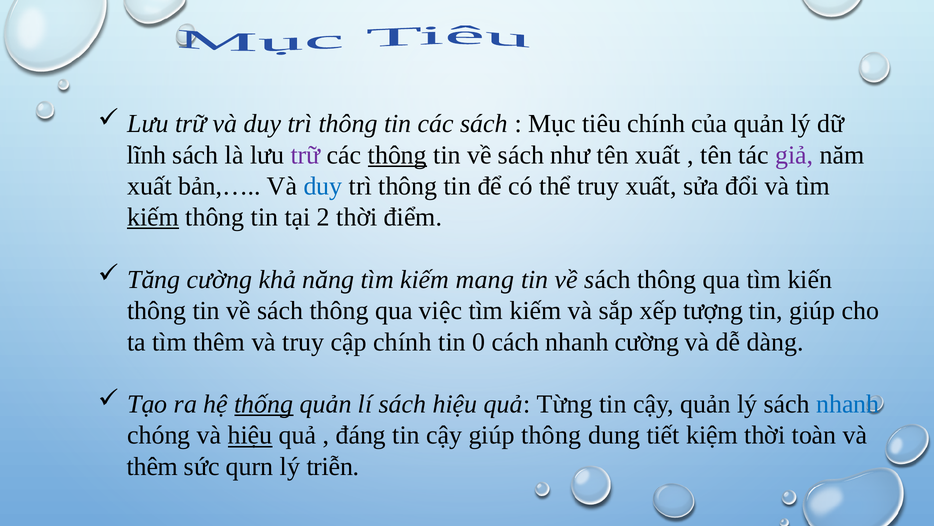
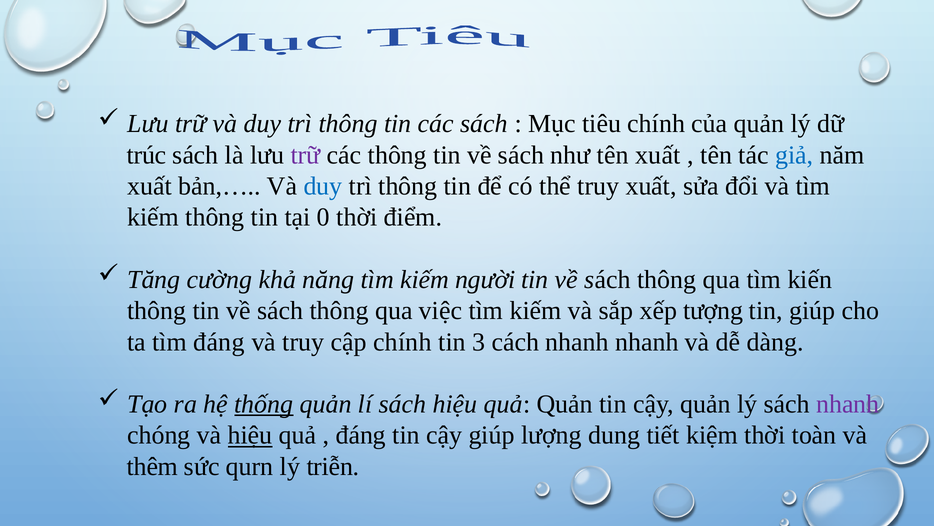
lĩnh: lĩnh -> trúc
thông at (397, 155) underline: present -> none
giả colour: purple -> blue
kiếm at (153, 217) underline: present -> none
2: 2 -> 0
mang: mang -> người
tìm thêm: thêm -> đáng
0: 0 -> 3
nhanh cường: cường -> nhanh
quả Từng: Từng -> Quản
nhanh at (848, 404) colour: blue -> purple
giúp thông: thông -> lượng
